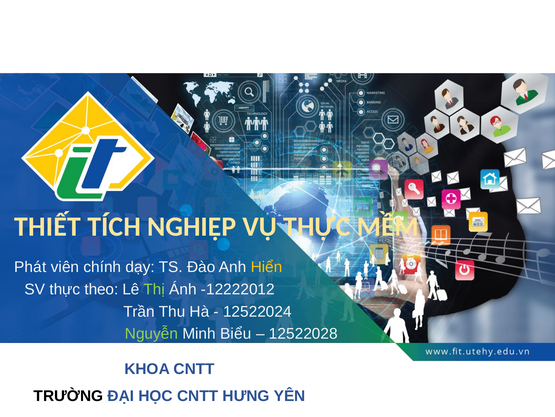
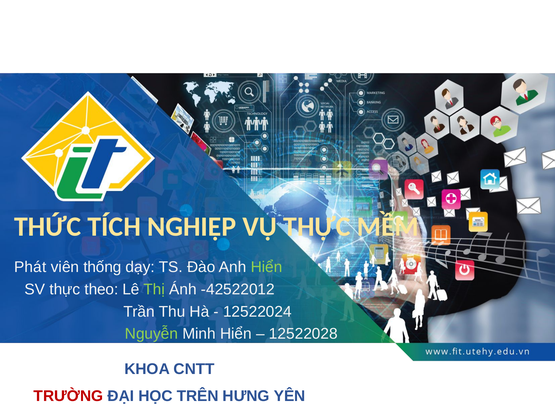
THIẾT: THIẾT -> THỨC
chính: chính -> thống
Hiển at (267, 267) colour: yellow -> light green
-12222012: -12222012 -> -42522012
Minh Biểu: Biểu -> Hiển
TRƯỜNG colour: black -> red
HỌC CNTT: CNTT -> TRÊN
